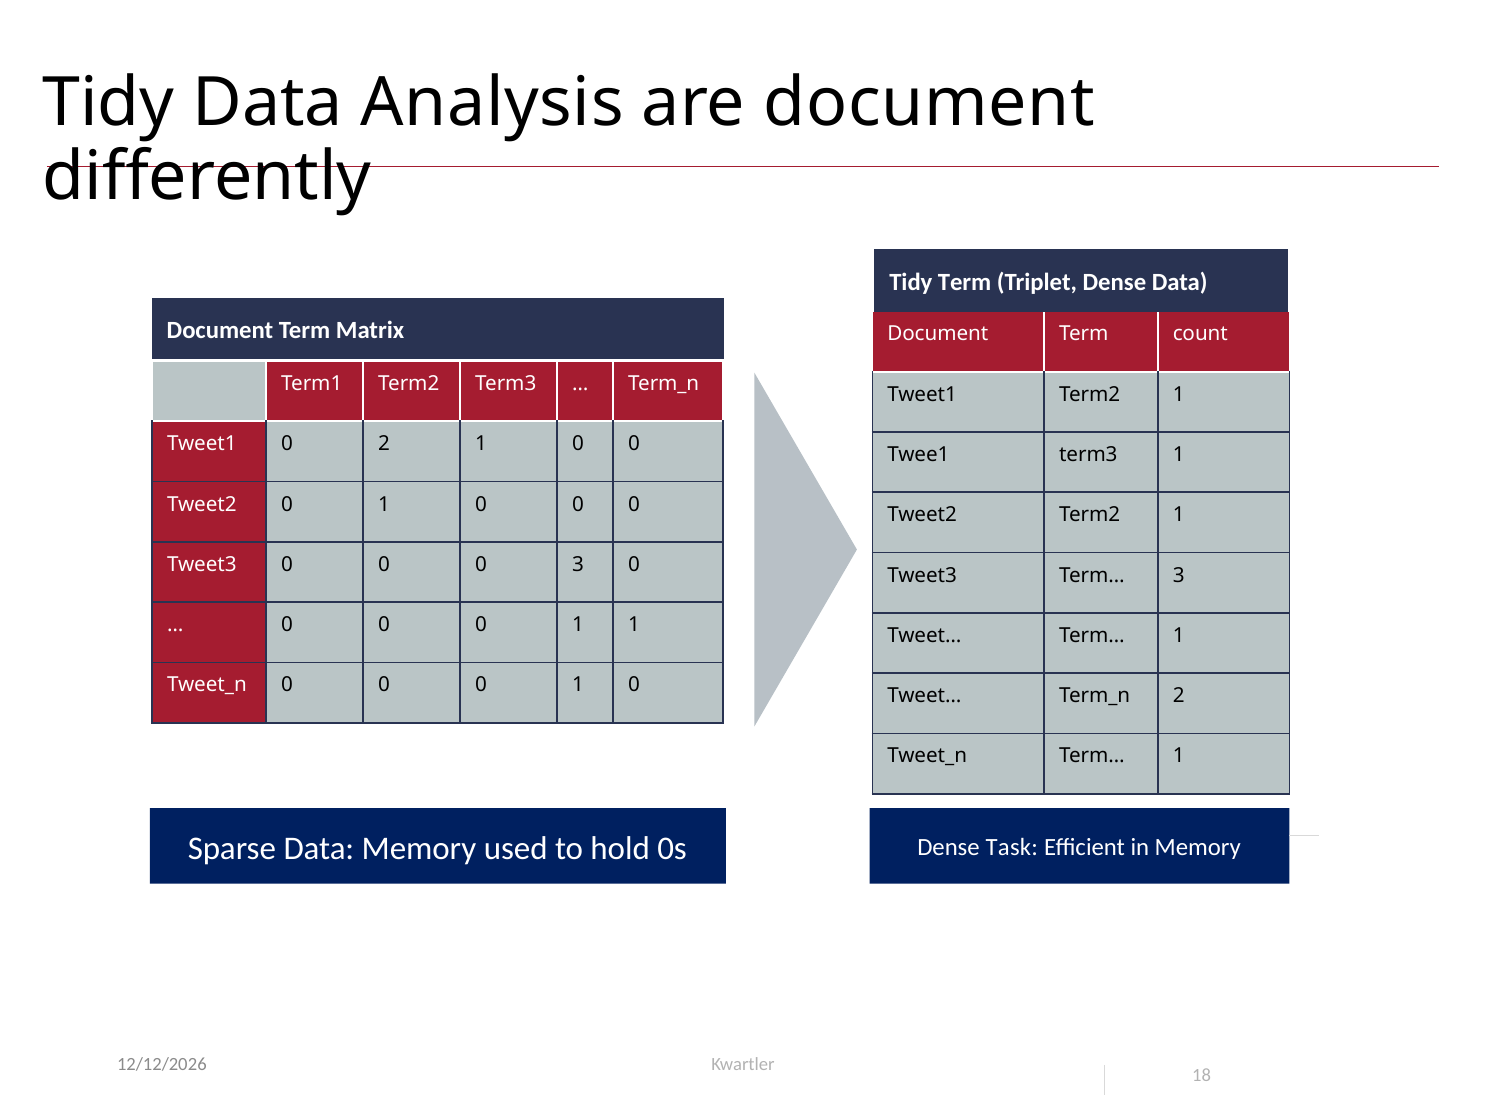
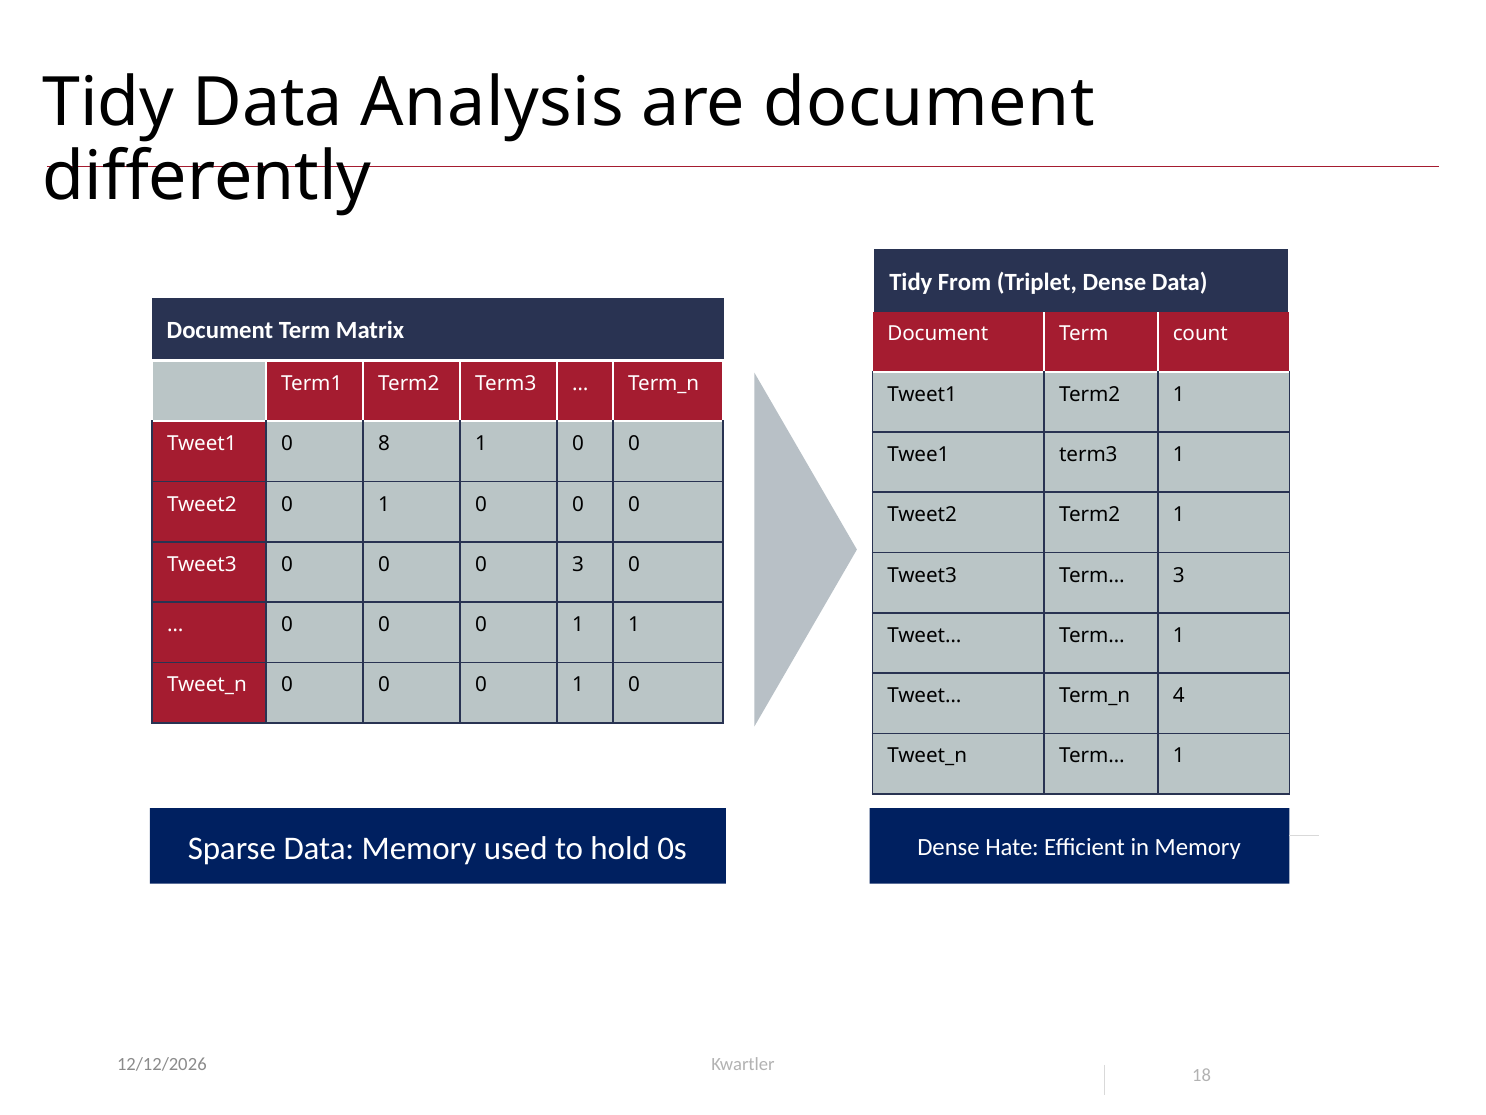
Tidy Term: Term -> From
0 2: 2 -> 8
2 at (1179, 696): 2 -> 4
Task: Task -> Hate
